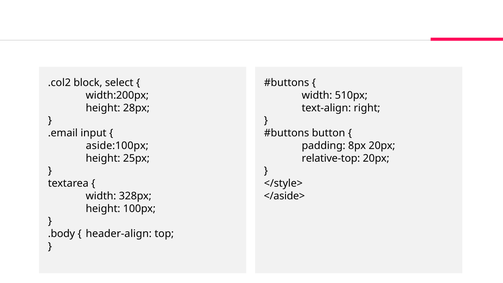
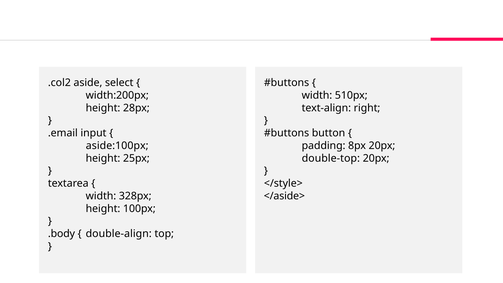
block: block -> aside
relative-top: relative-top -> double-top
header-align: header-align -> double-align
